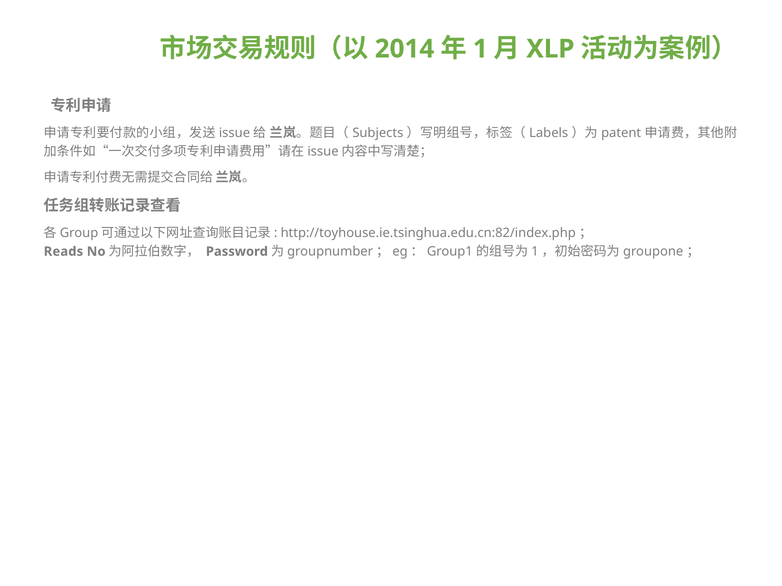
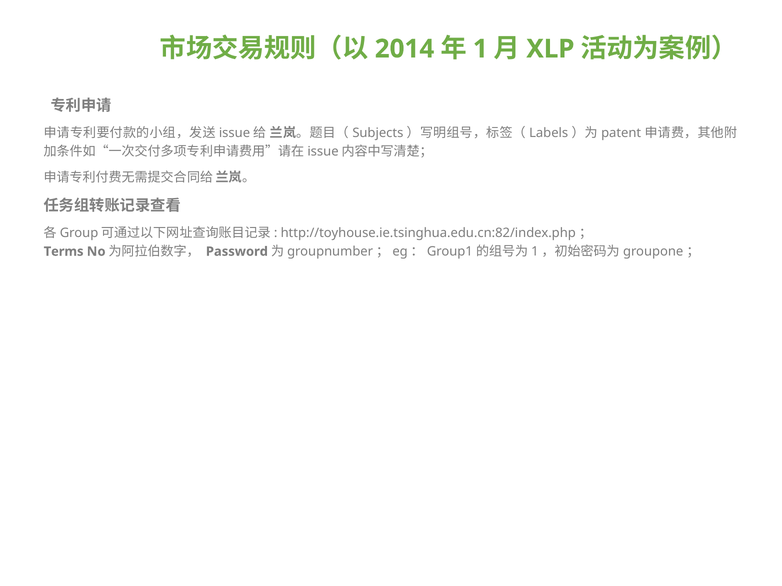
Reads: Reads -> Terms
